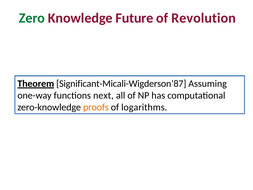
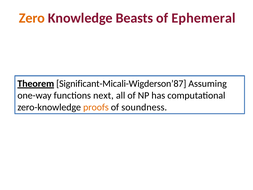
Zero colour: green -> orange
Future: Future -> Beasts
Revolution: Revolution -> Ephemeral
logarithms: logarithms -> soundness
